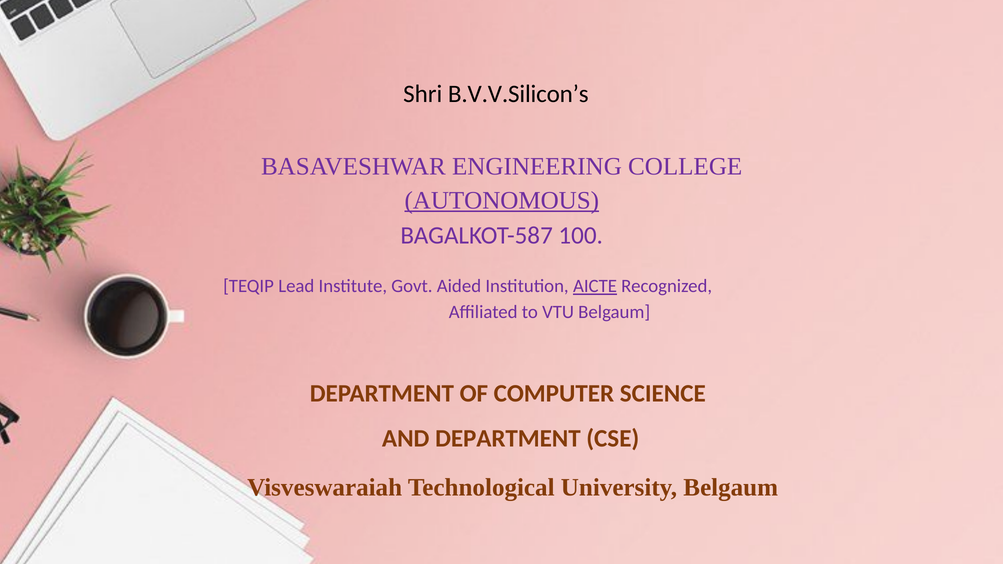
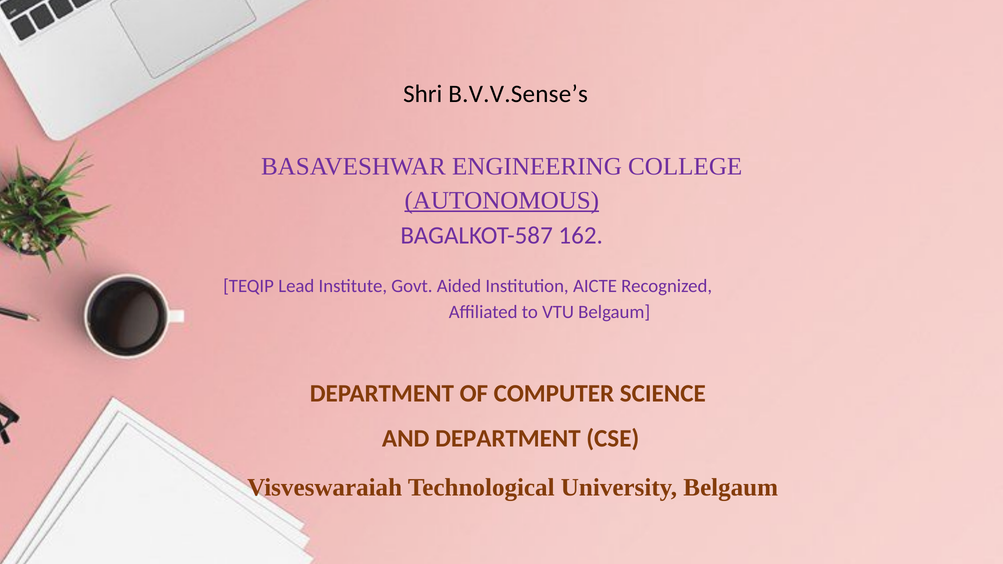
B.V.V.Silicon’s: B.V.V.Silicon’s -> B.V.V.Sense’s
100: 100 -> 162
AICTE underline: present -> none
